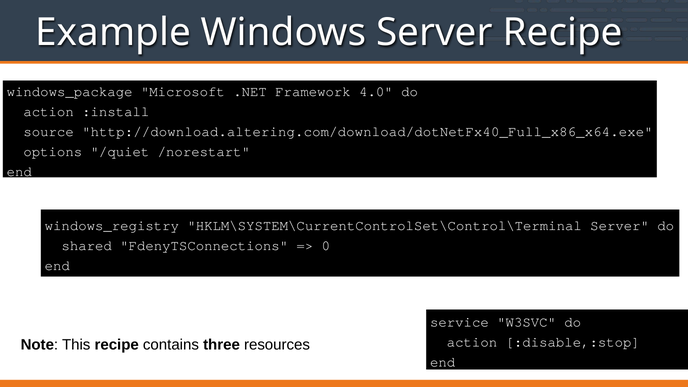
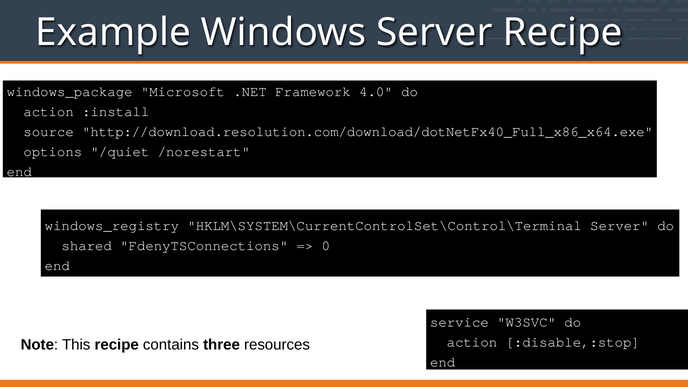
http://download.altering.com/download/dotNetFx40_Full_x86_x64.exe: http://download.altering.com/download/dotNetFx40_Full_x86_x64.exe -> http://download.resolution.com/download/dotNetFx40_Full_x86_x64.exe
